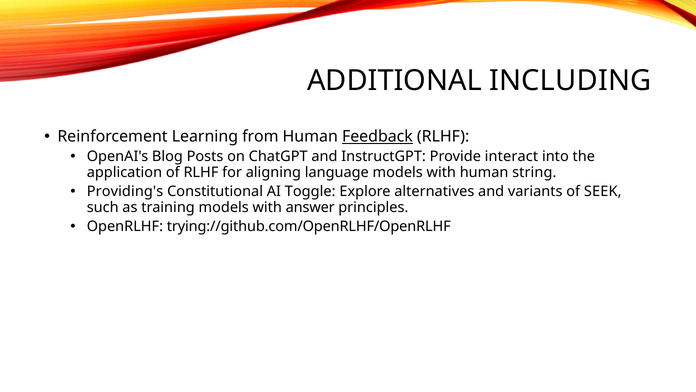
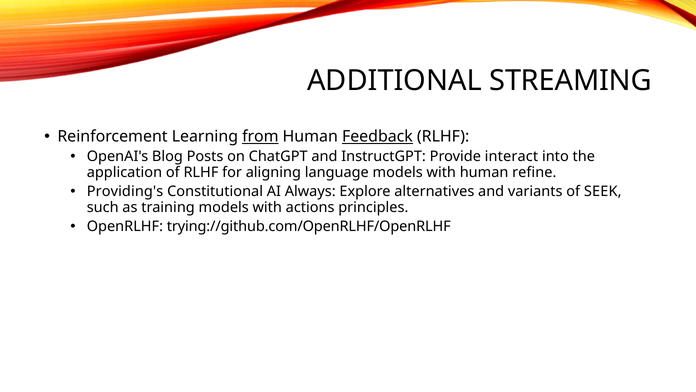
INCLUDING: INCLUDING -> STREAMING
from underline: none -> present
string: string -> refine
Toggle: Toggle -> Always
answer: answer -> actions
